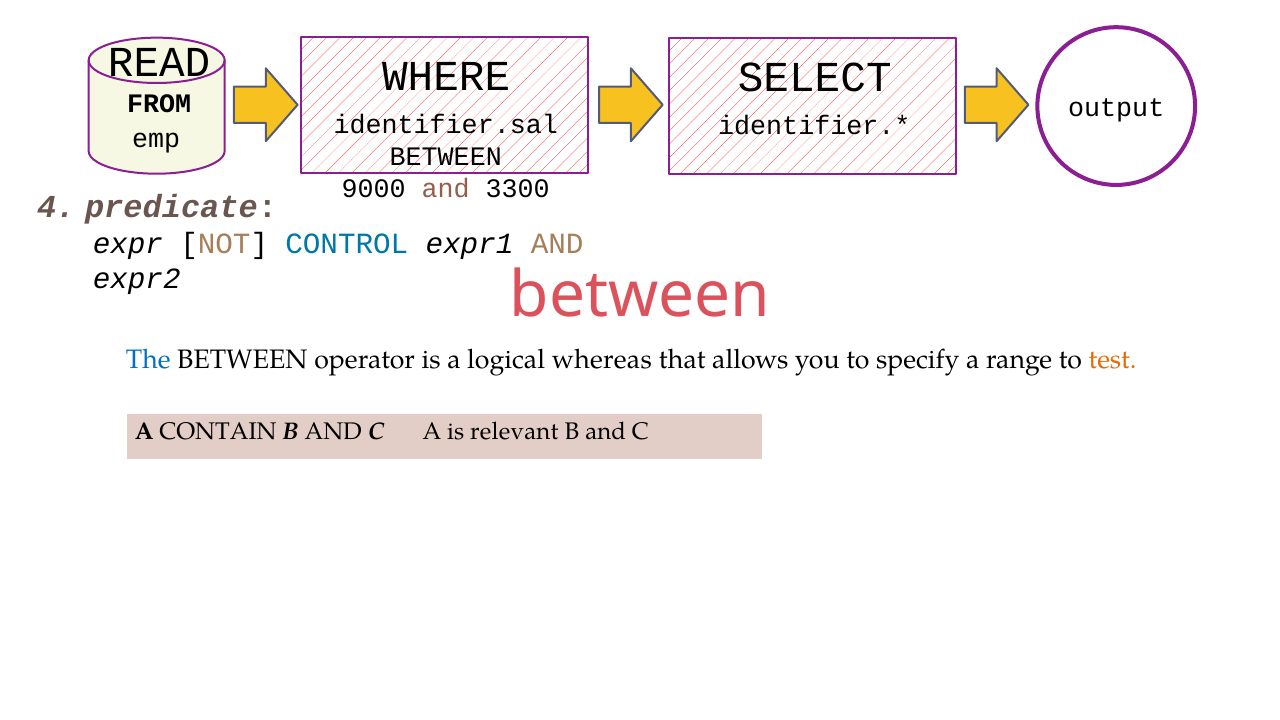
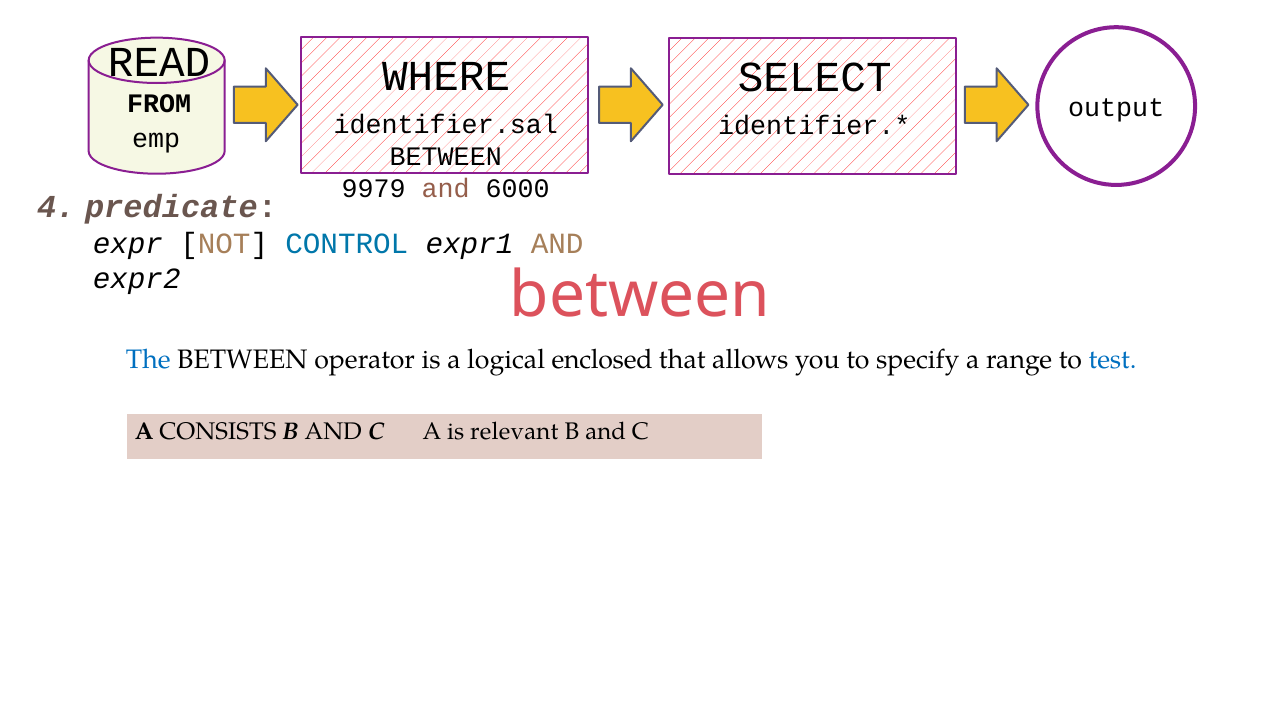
9000: 9000 -> 9979
3300: 3300 -> 6000
whereas: whereas -> enclosed
test colour: orange -> blue
CONTAIN: CONTAIN -> CONSISTS
